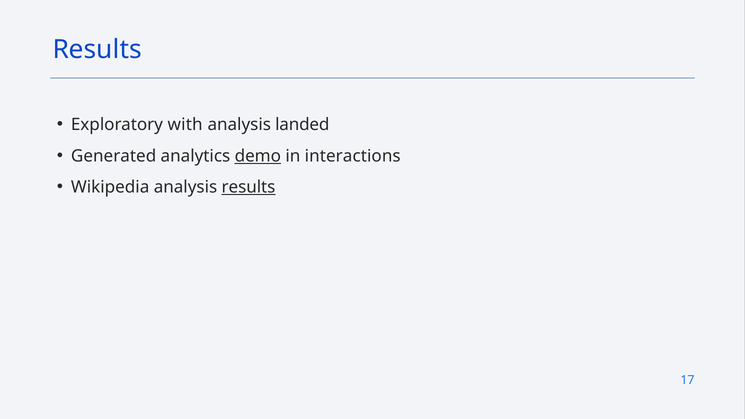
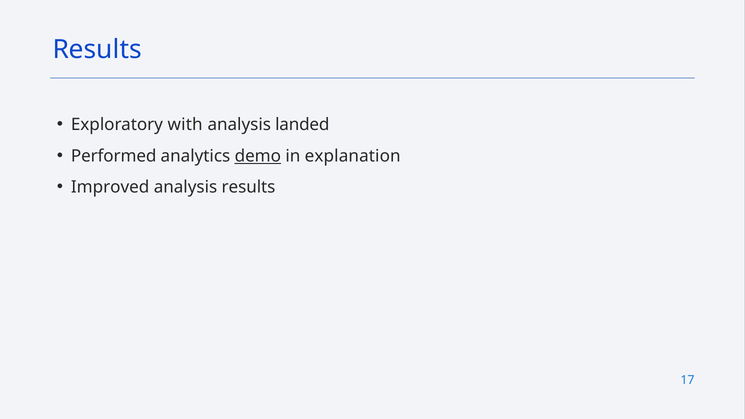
Generated: Generated -> Performed
interactions: interactions -> explanation
Wikipedia: Wikipedia -> Improved
results at (248, 187) underline: present -> none
